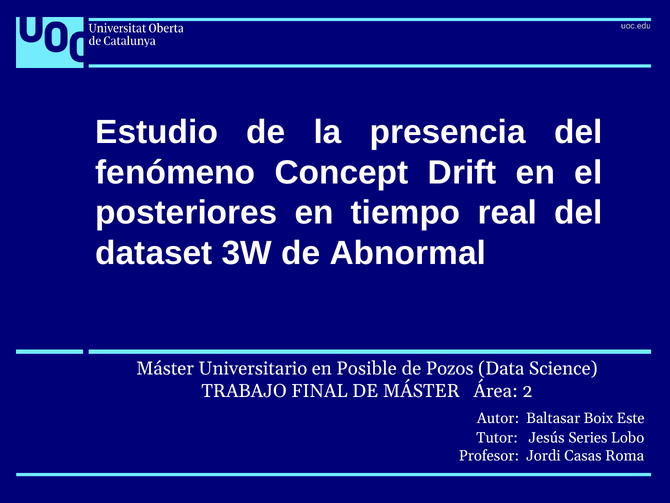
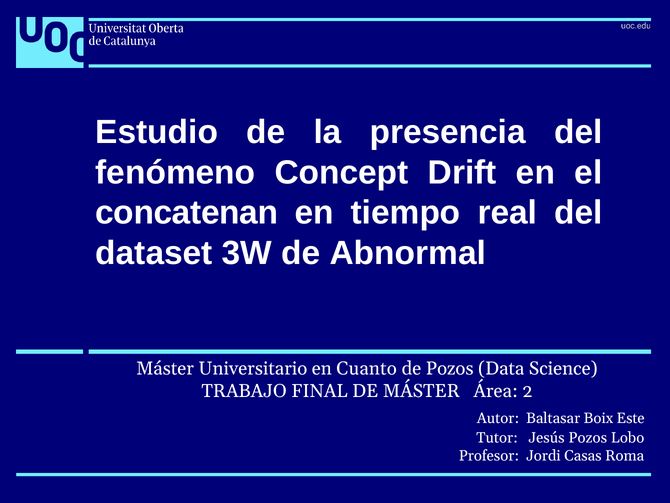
posteriores: posteriores -> concatenan
Posible: Posible -> Cuanto
Jesús Series: Series -> Pozos
